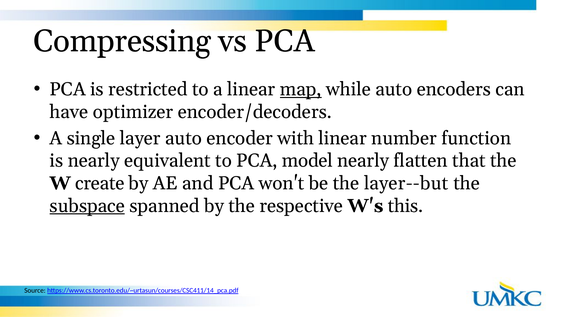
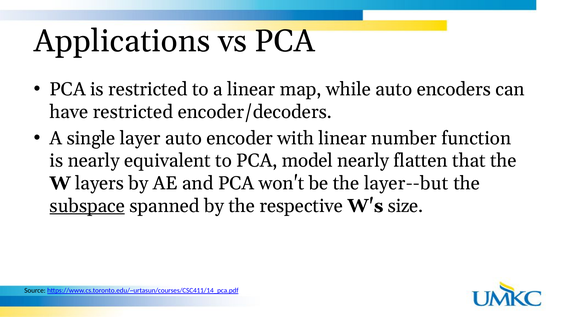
Compressing: Compressing -> Applications
map underline: present -> none
have optimizer: optimizer -> restricted
create: create -> layers
this: this -> size
